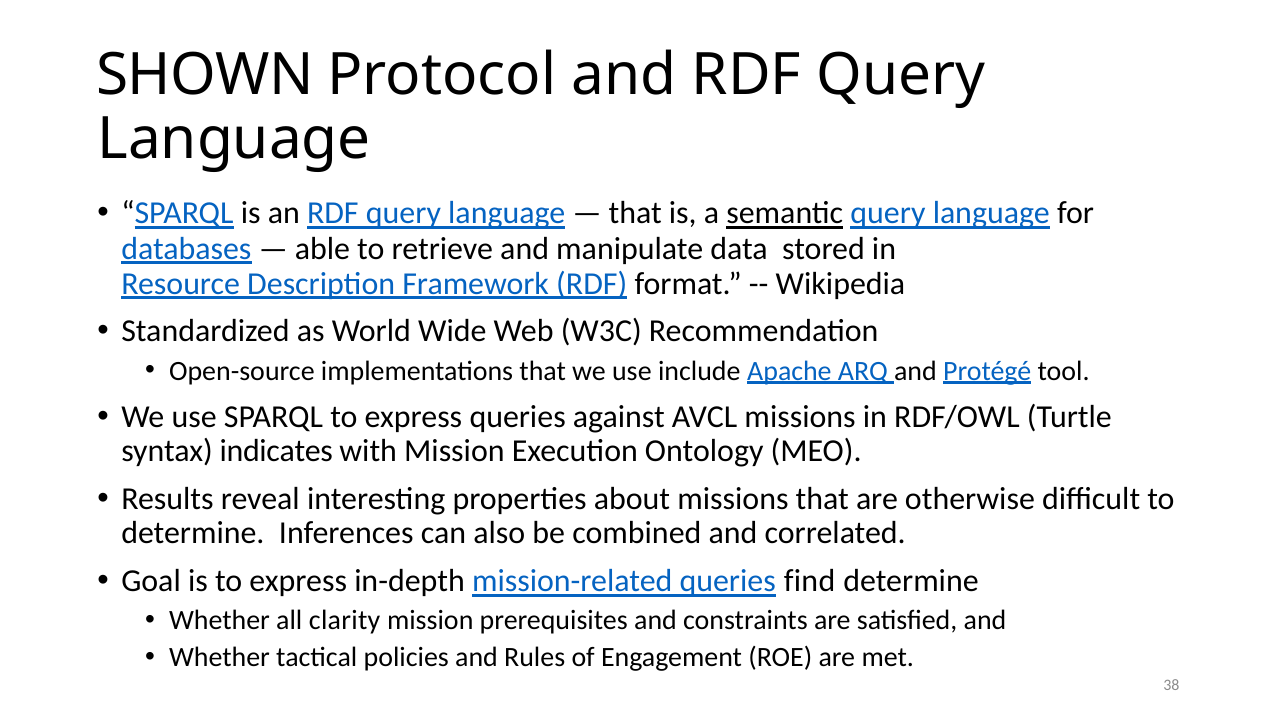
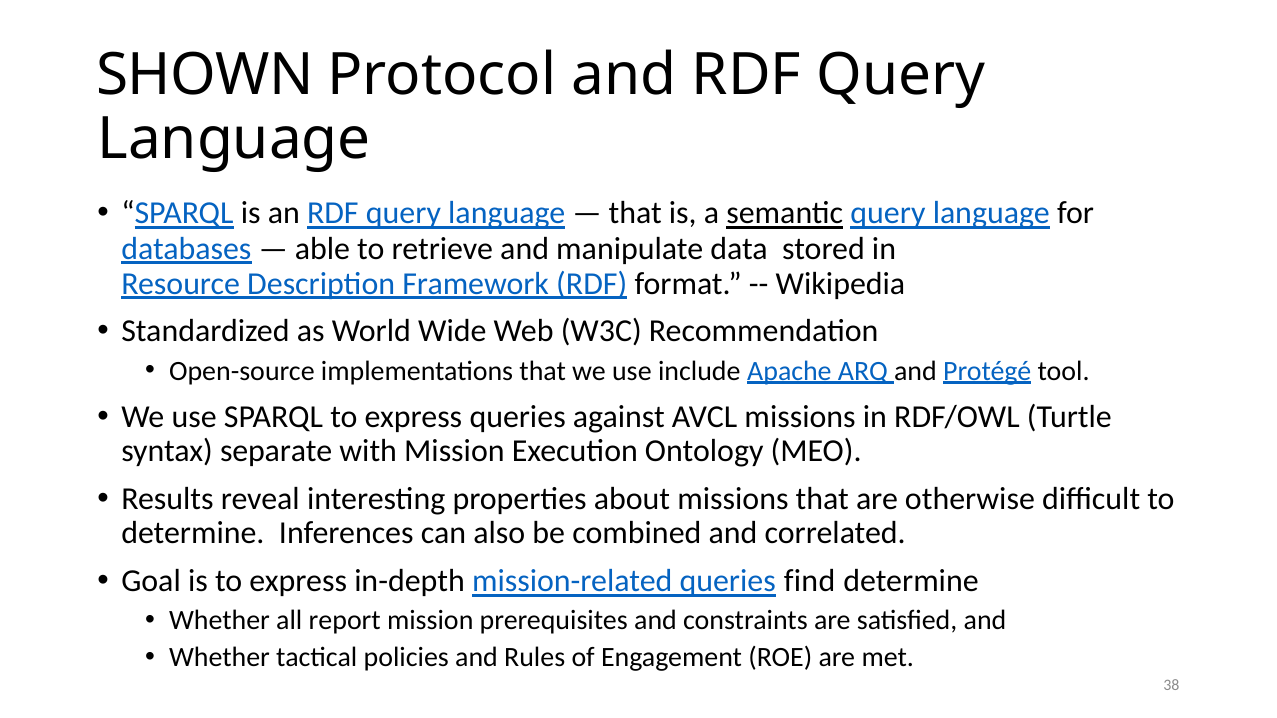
indicates: indicates -> separate
clarity: clarity -> report
